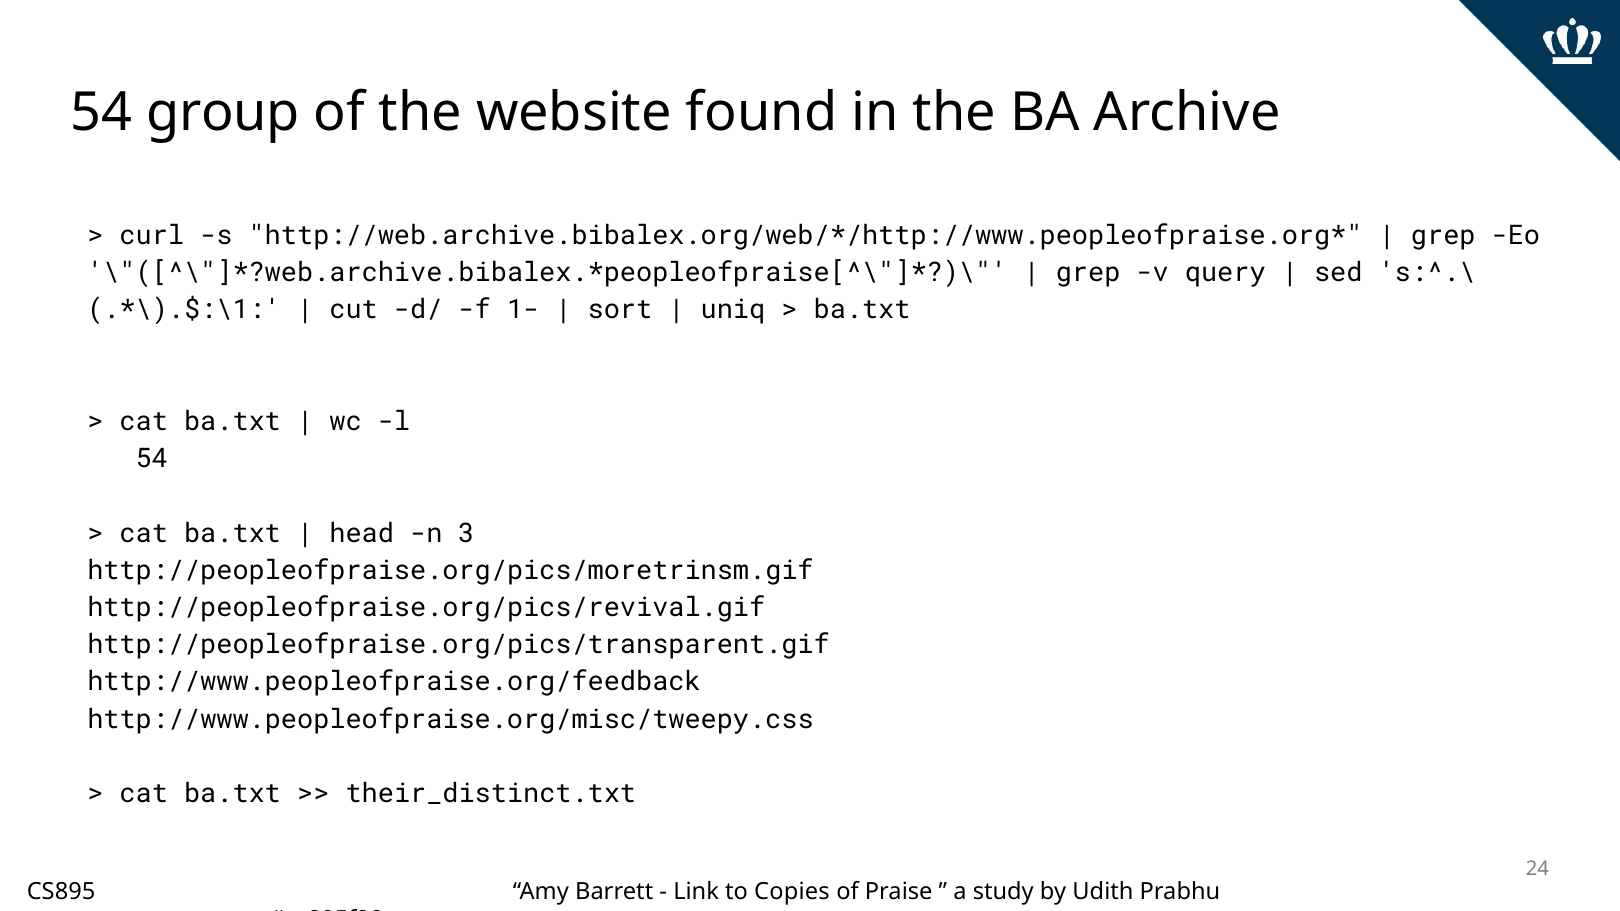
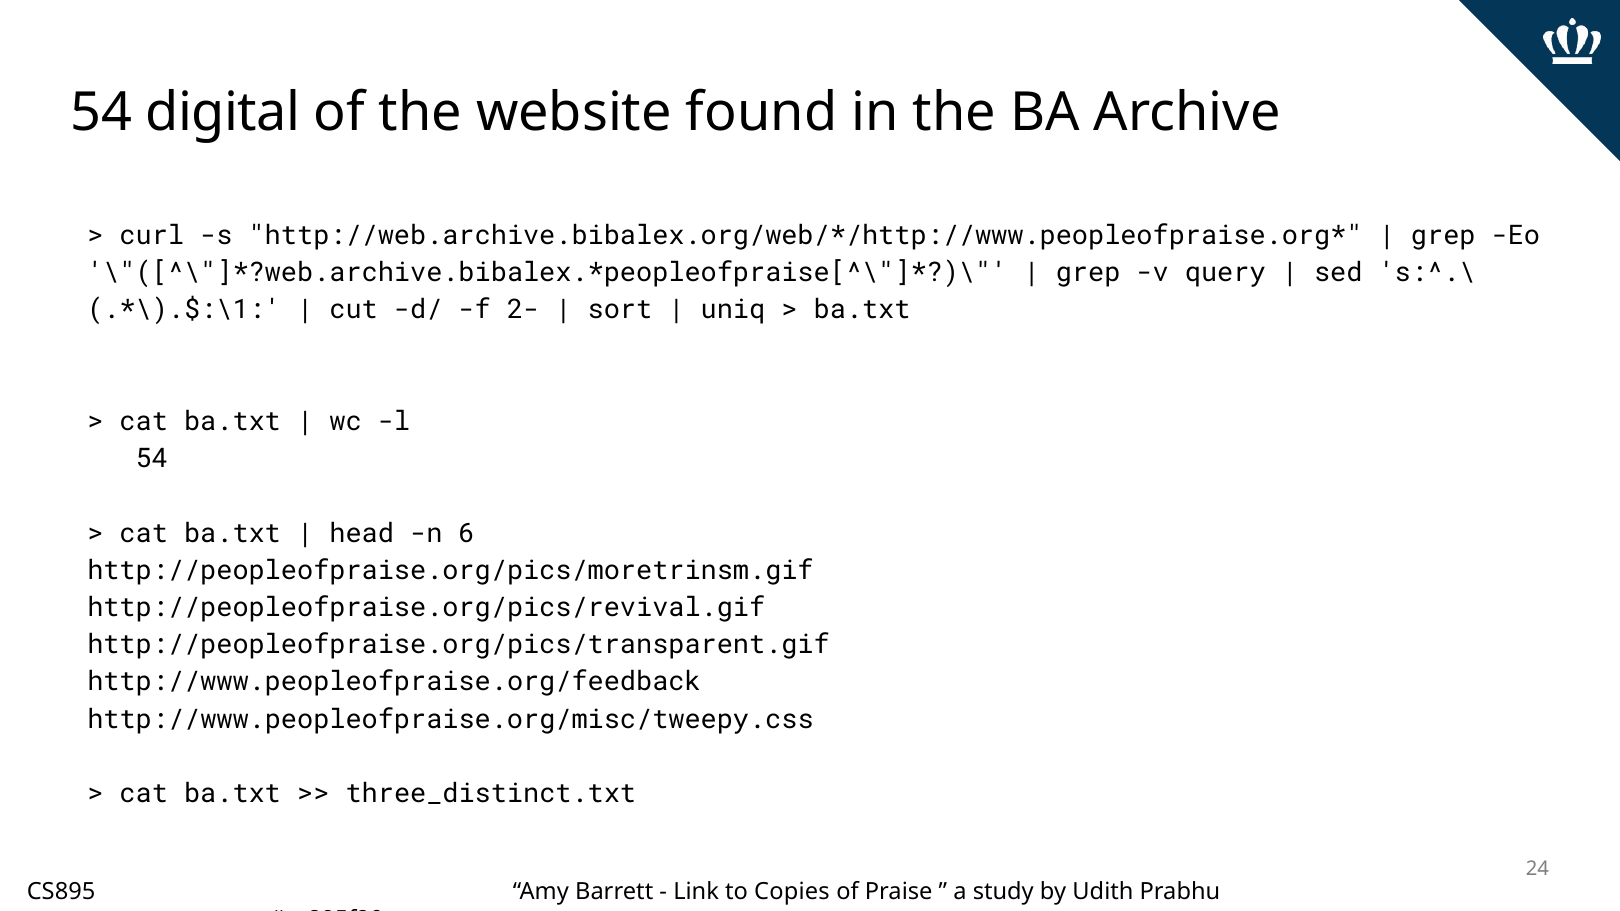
group: group -> digital
1-: 1- -> 2-
3: 3 -> 6
their_distinct.txt: their_distinct.txt -> three_distinct.txt
